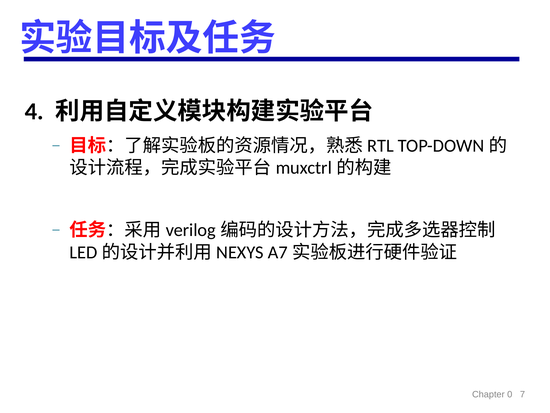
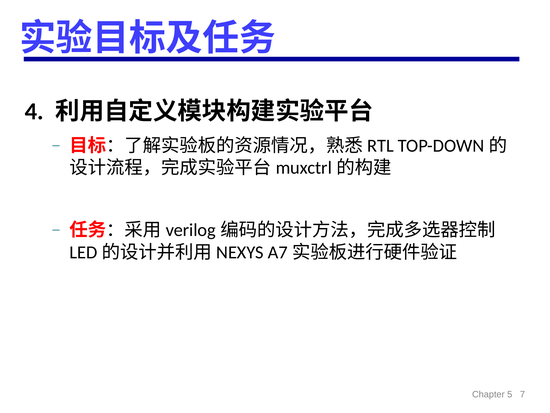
0: 0 -> 5
